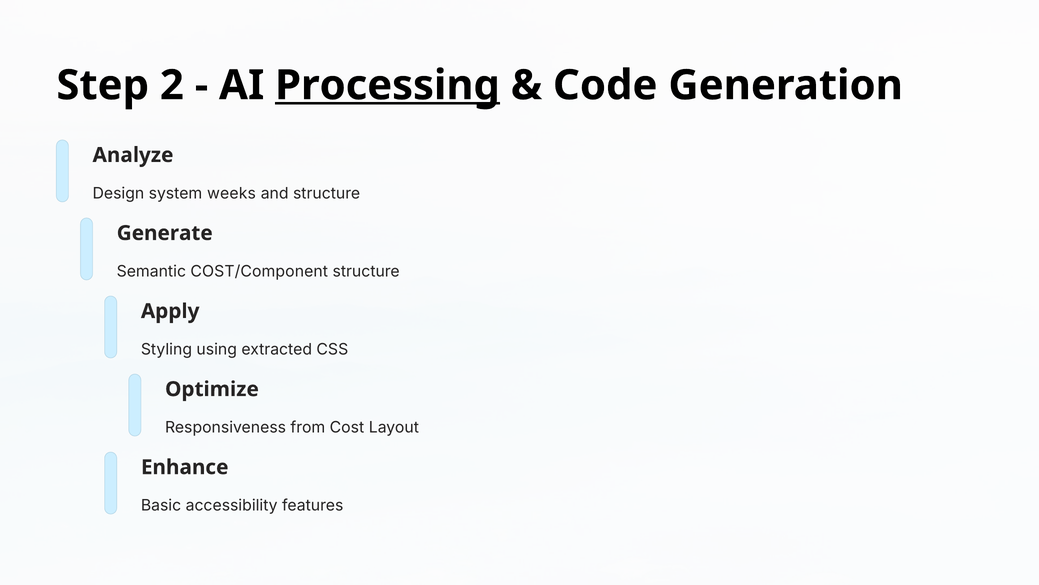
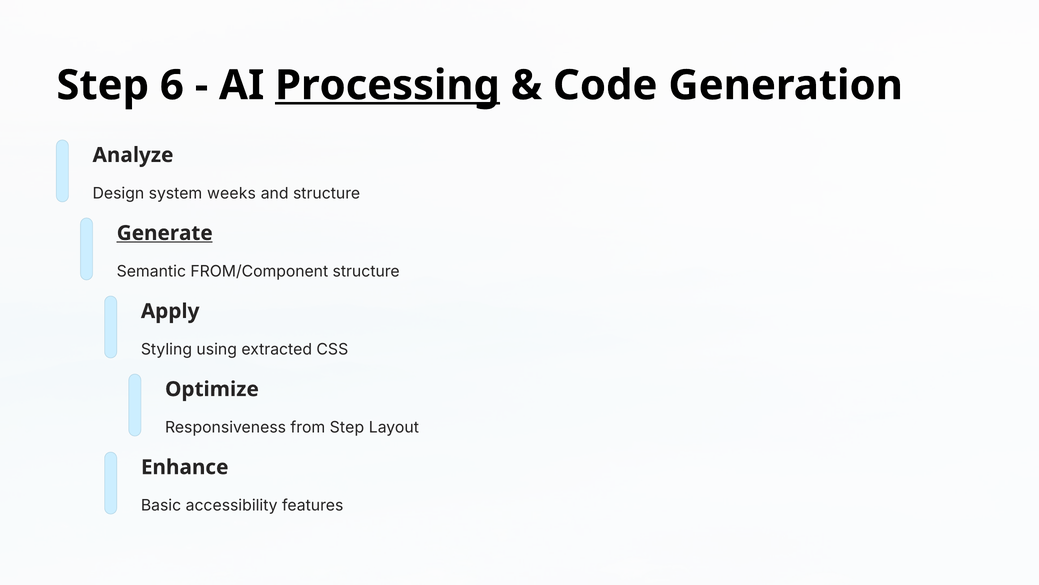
2: 2 -> 6
Generate underline: none -> present
COST/Component: COST/Component -> FROM/Component
from Cost: Cost -> Step
